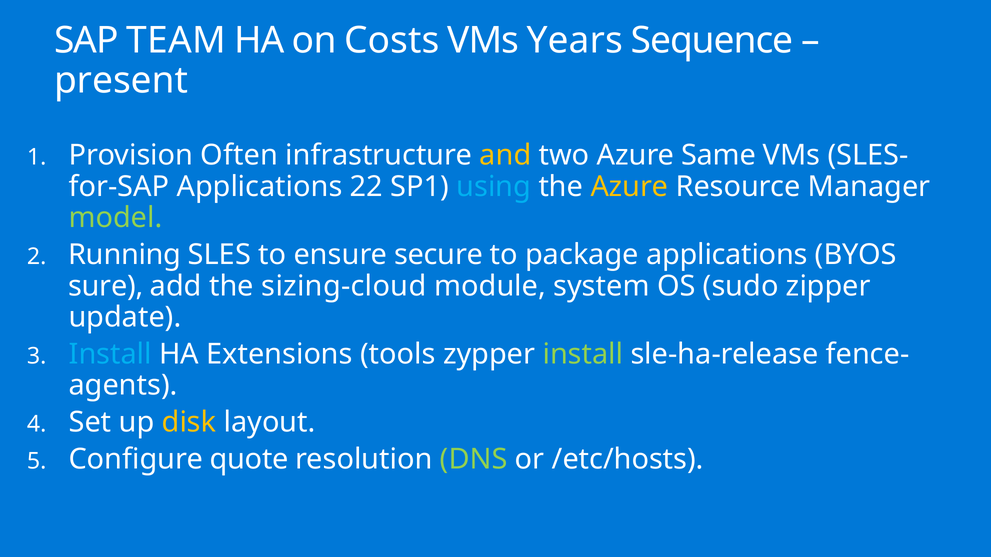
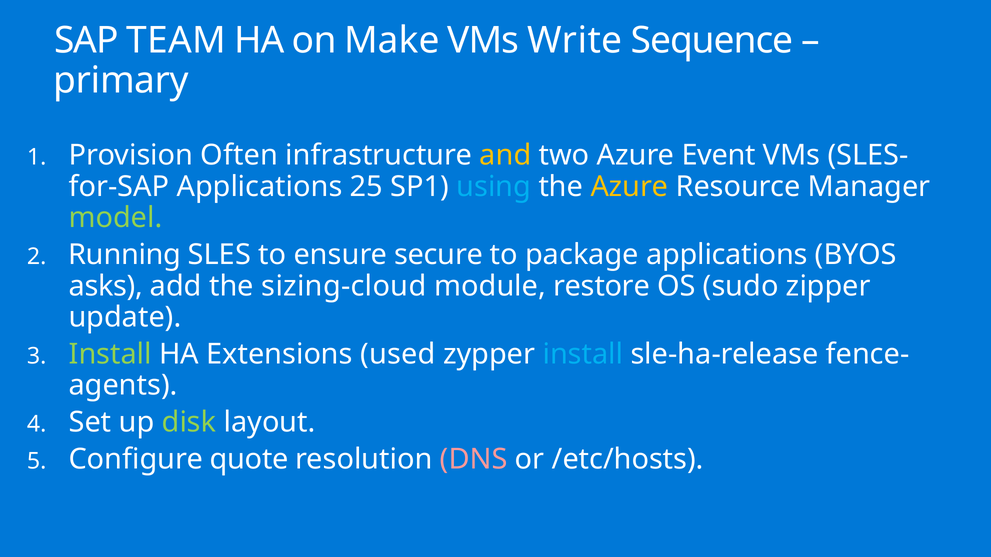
Costs: Costs -> Make
Years: Years -> Write
present: present -> primary
Same: Same -> Event
22: 22 -> 25
sure: sure -> asks
system: system -> restore
Install at (110, 355) colour: light blue -> light green
tools: tools -> used
install at (583, 355) colour: light green -> light blue
disk colour: yellow -> light green
DNS colour: light green -> pink
